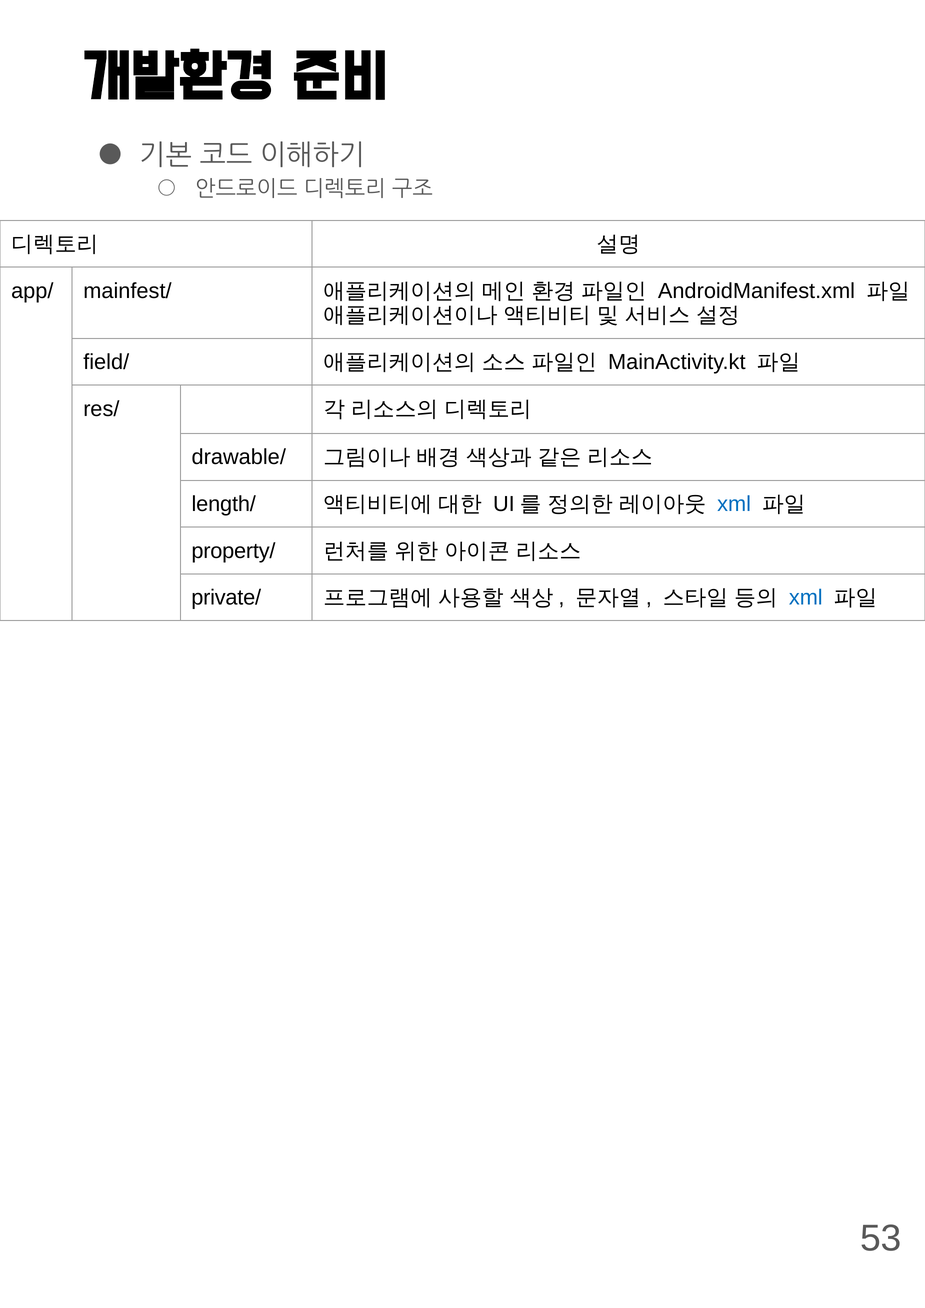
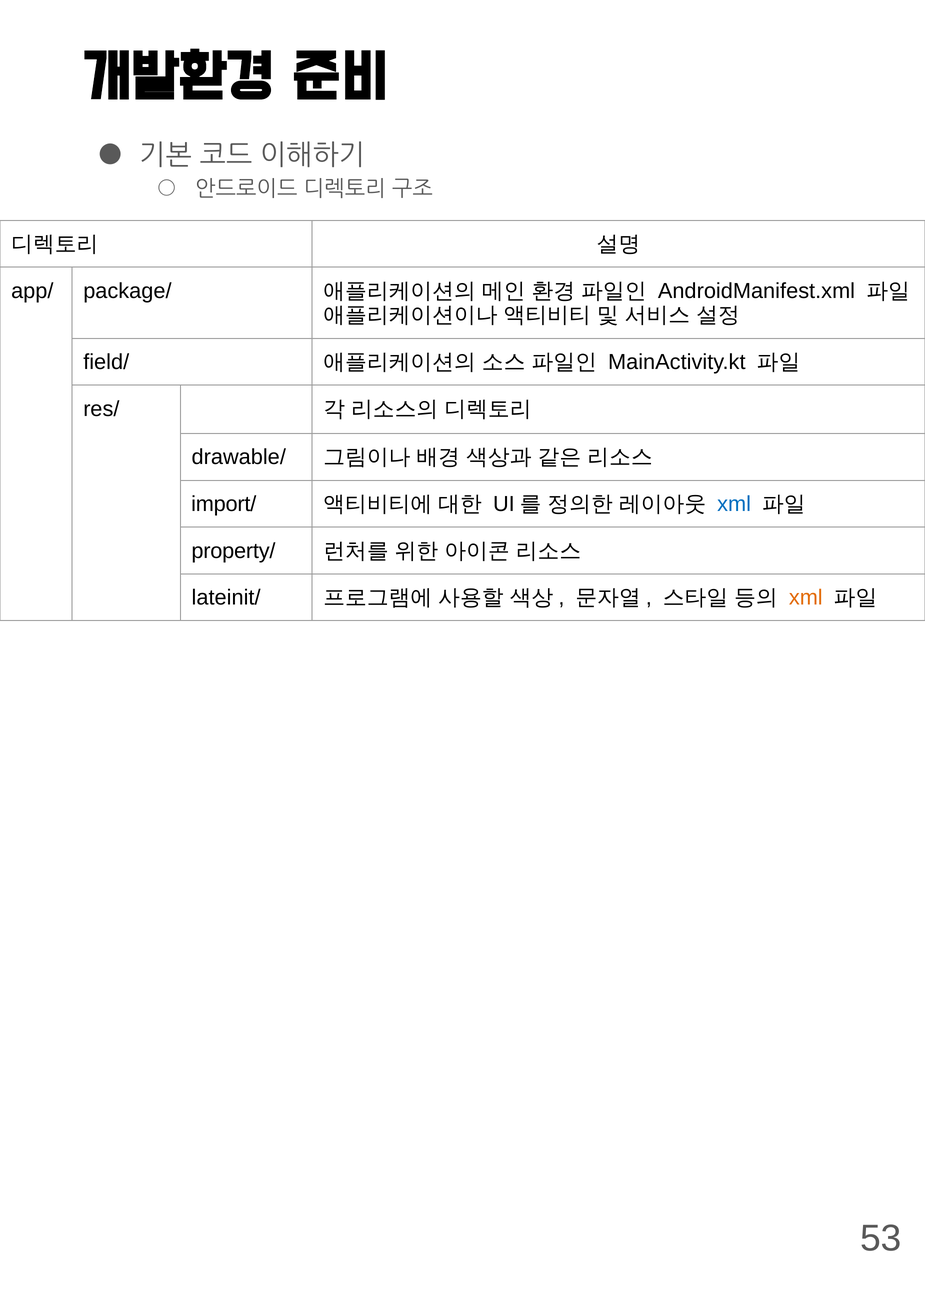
mainfest/: mainfest/ -> package/
length/: length/ -> import/
private/: private/ -> lateinit/
xml at (806, 598) colour: blue -> orange
